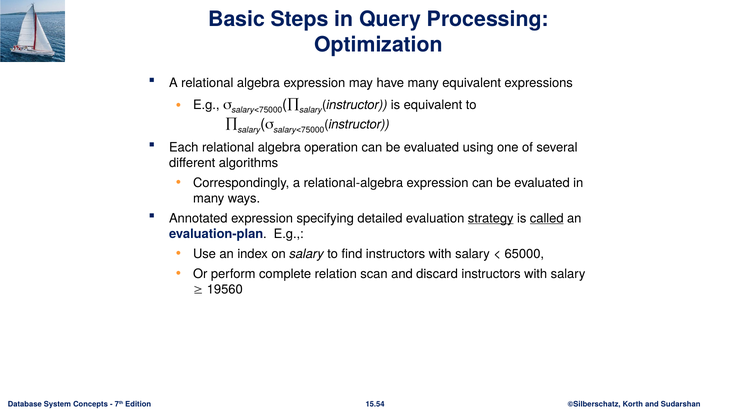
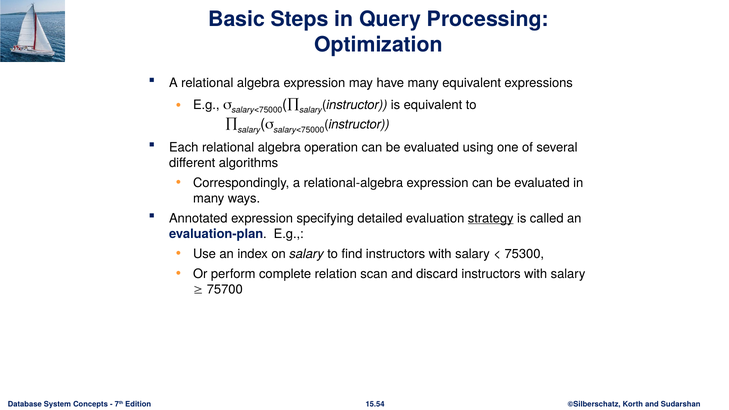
called underline: present -> none
65000: 65000 -> 75300
19560: 19560 -> 75700
